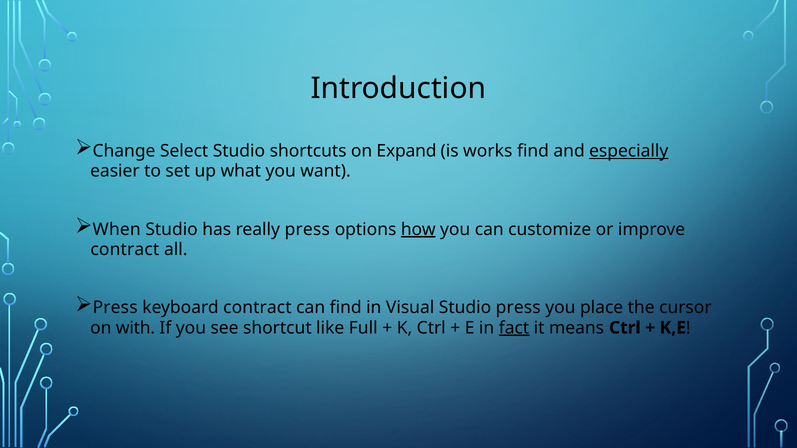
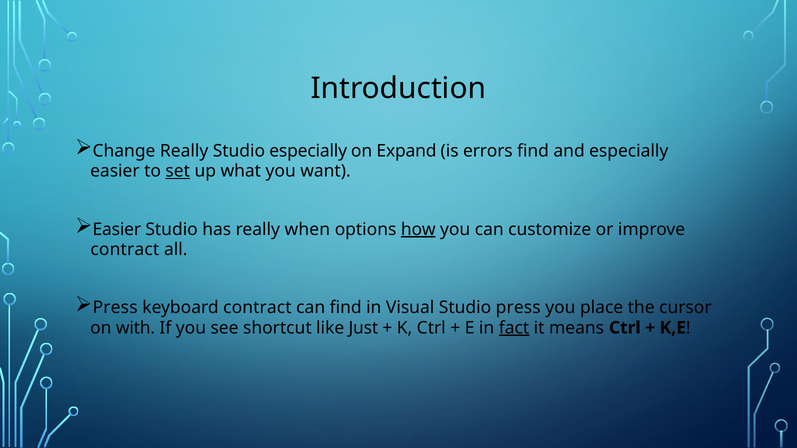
Change Select: Select -> Really
Studio shortcuts: shortcuts -> especially
works: works -> errors
especially at (629, 151) underline: present -> none
set underline: none -> present
When at (117, 229): When -> Easier
really press: press -> when
Full: Full -> Just
